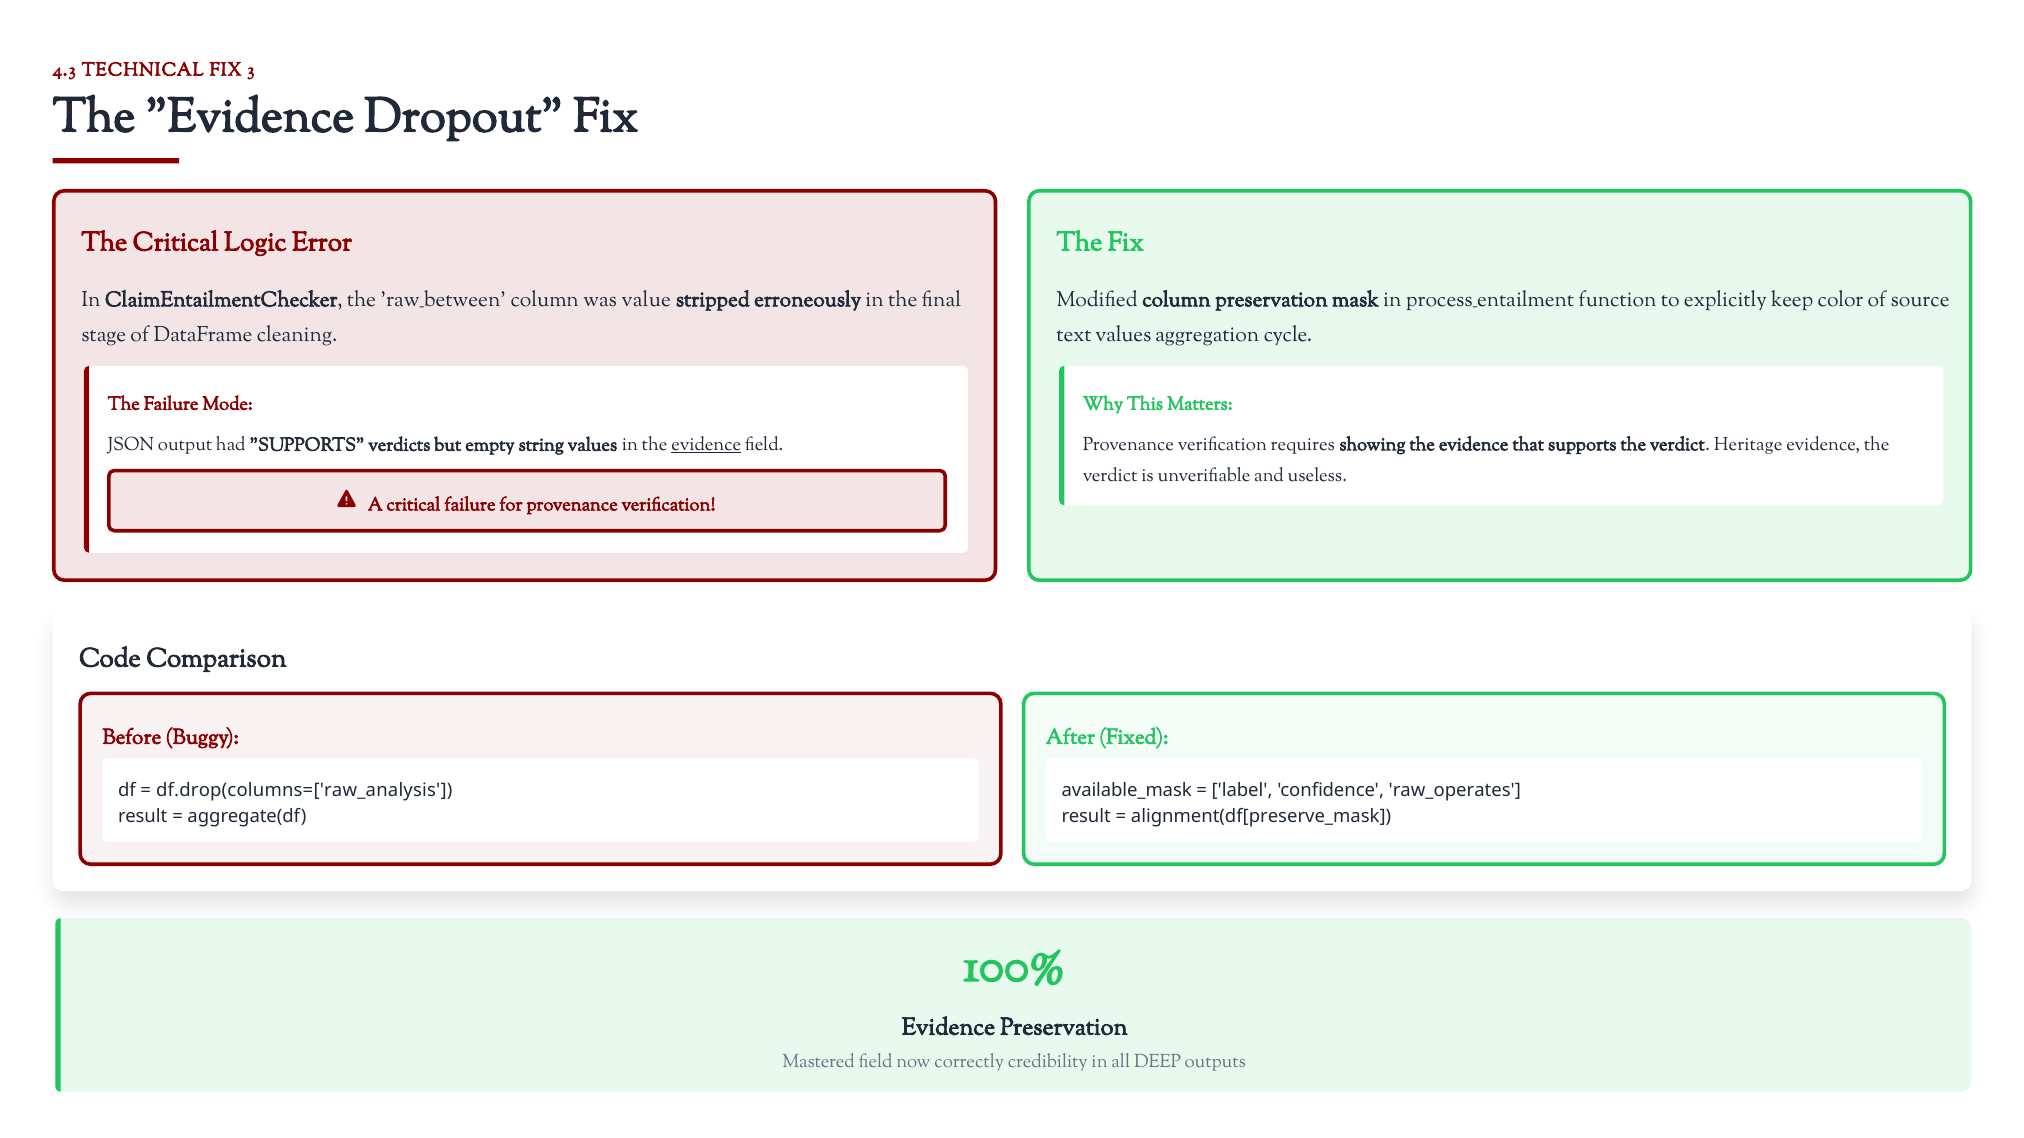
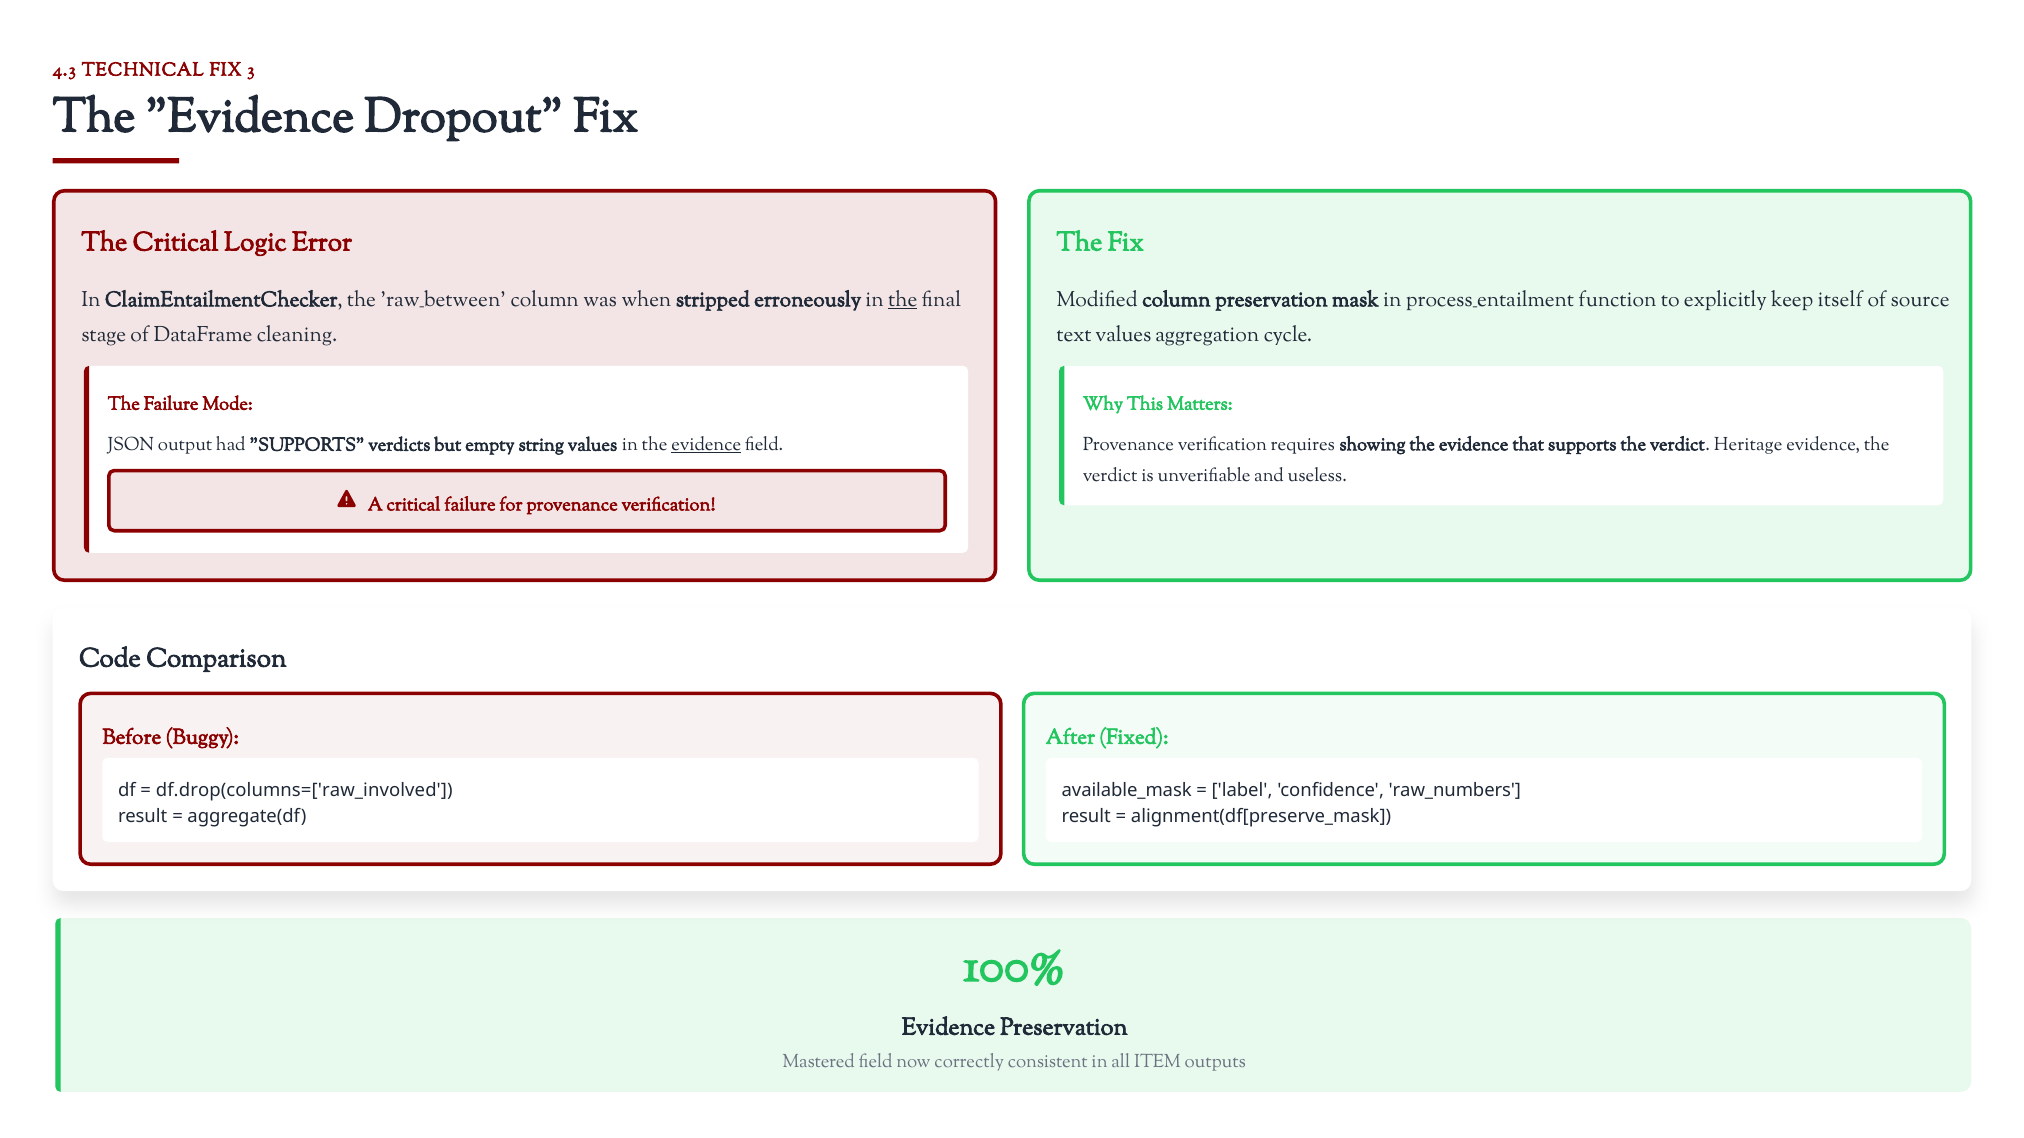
value: value -> when
the at (903, 299) underline: none -> present
color: color -> itself
df.drop(columns=['raw_analysis: df.drop(columns=['raw_analysis -> df.drop(columns=['raw_involved
raw_operates: raw_operates -> raw_numbers
credibility: credibility -> consistent
DEEP: DEEP -> ITEM
